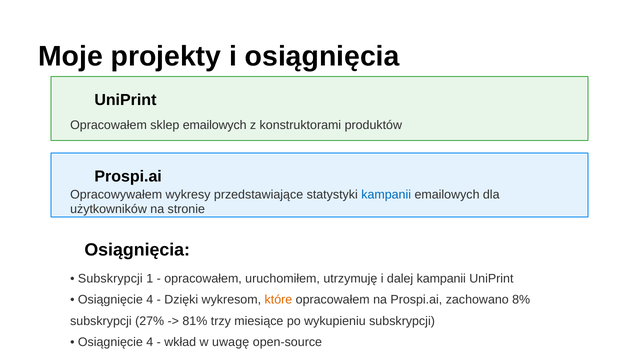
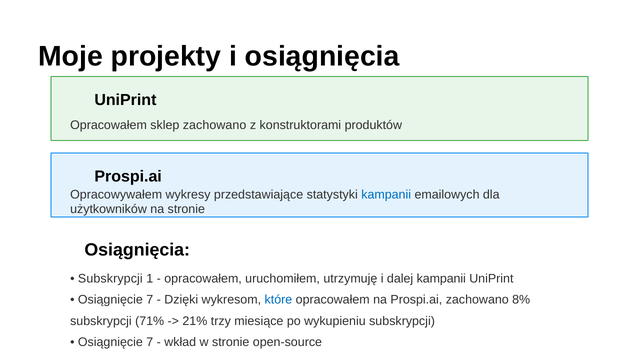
sklep emailowych: emailowych -> zachowano
4 at (150, 300): 4 -> 7
które colour: orange -> blue
27%: 27% -> 71%
81%: 81% -> 21%
4 at (150, 343): 4 -> 7
w uwagę: uwagę -> stronie
